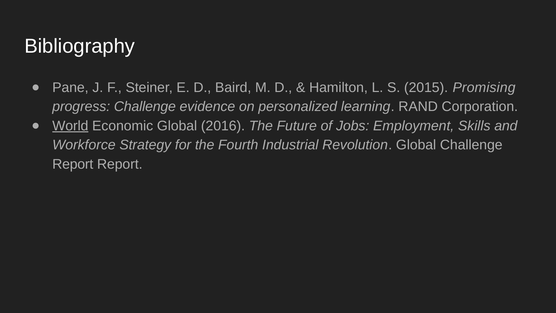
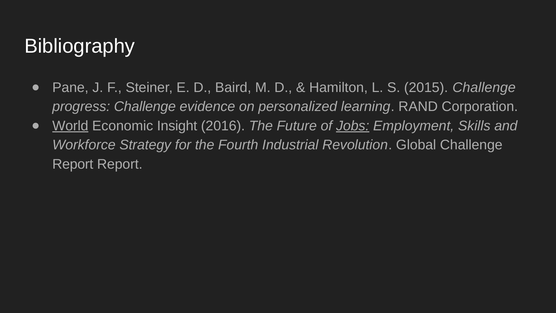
2015 Promising: Promising -> Challenge
Economic Global: Global -> Insight
Jobs underline: none -> present
